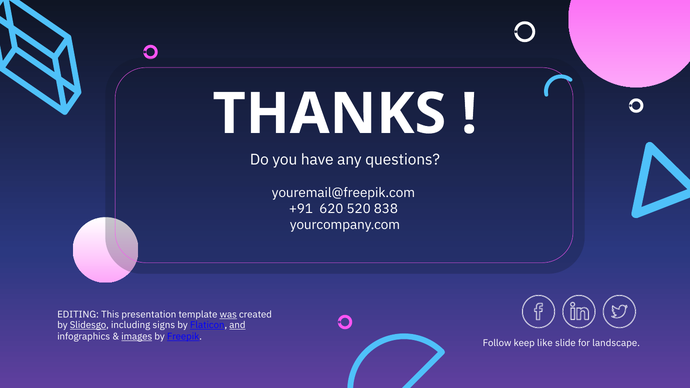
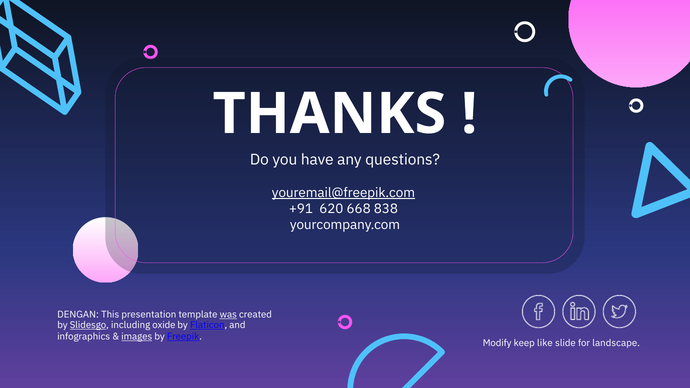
youremail@freepik.com underline: none -> present
520: 520 -> 668
EDITING: EDITING -> DENGAN
signs: signs -> oxide
and underline: present -> none
Follow: Follow -> Modify
